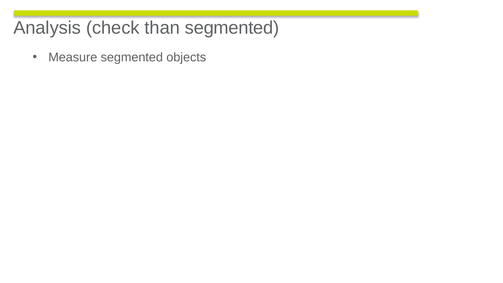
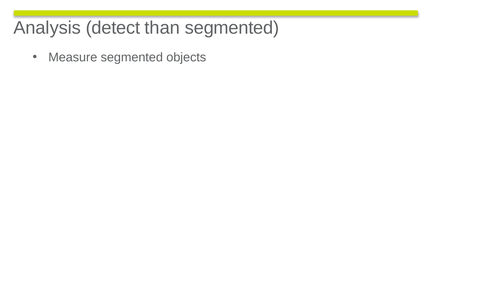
check: check -> detect
